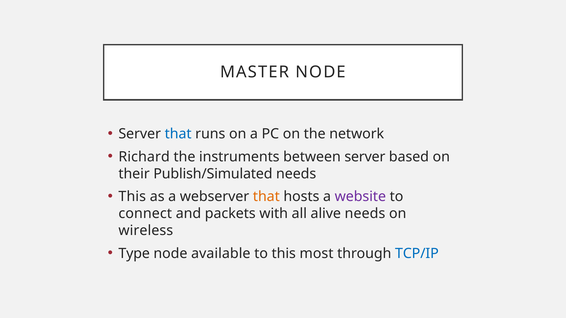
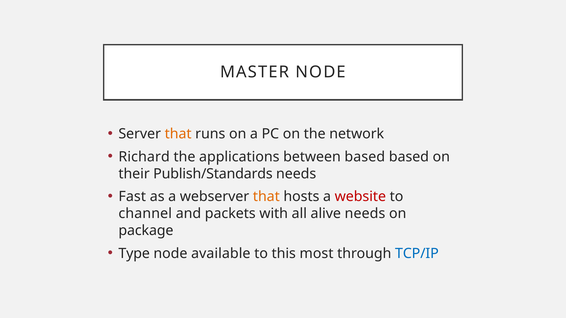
that at (178, 134) colour: blue -> orange
instruments: instruments -> applications
between server: server -> based
Publish/Simulated: Publish/Simulated -> Publish/Standards
This at (132, 197): This -> Fast
website colour: purple -> red
connect: connect -> channel
wireless: wireless -> package
